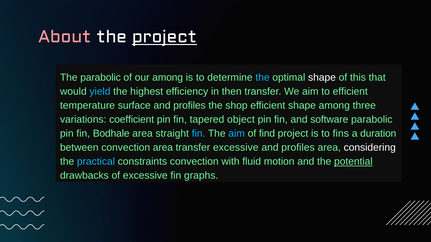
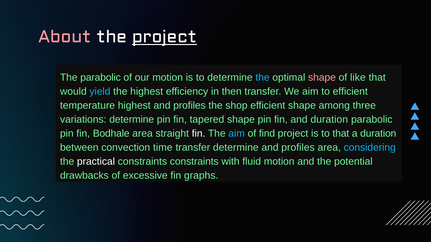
our among: among -> motion
shape at (322, 78) colour: white -> pink
this: this -> like
temperature surface: surface -> highest
variations coefficient: coefficient -> determine
tapered object: object -> shape
and software: software -> duration
fin at (199, 134) colour: light blue -> white
to fins: fins -> that
convection area: area -> time
transfer excessive: excessive -> determine
considering colour: white -> light blue
practical colour: light blue -> white
constraints convection: convection -> constraints
potential underline: present -> none
